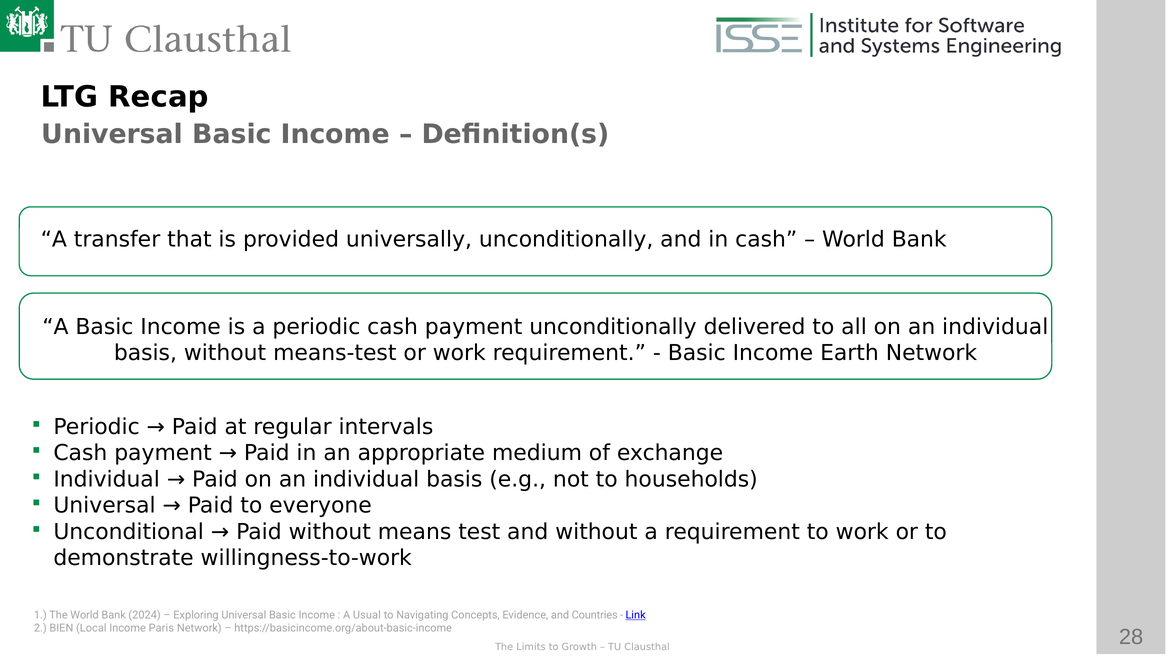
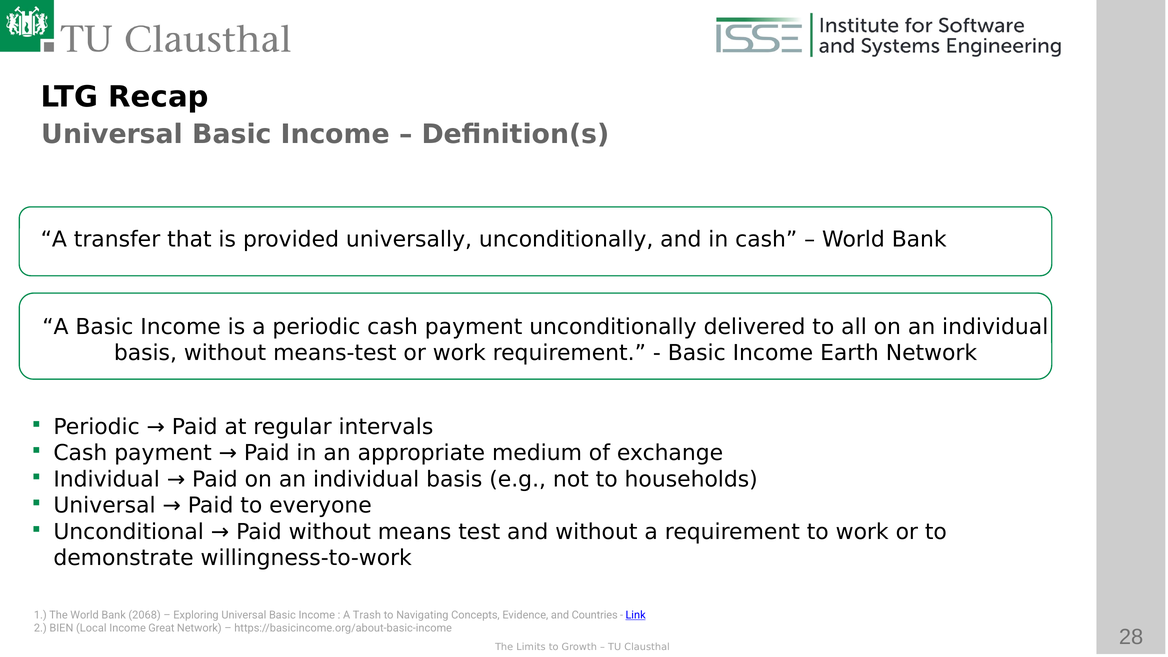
2024: 2024 -> 2068
Usual: Usual -> Trash
Paris: Paris -> Great
